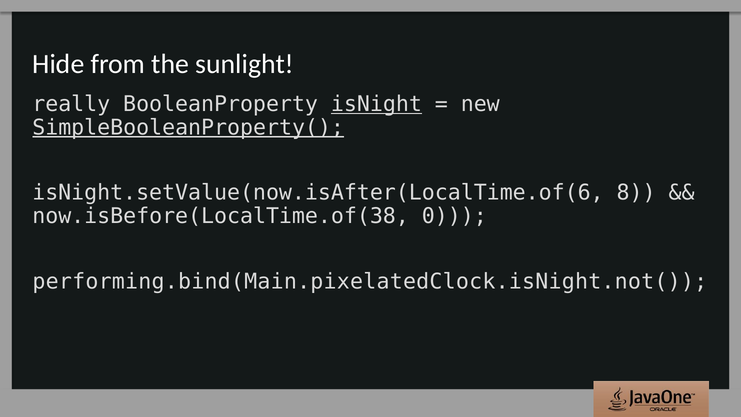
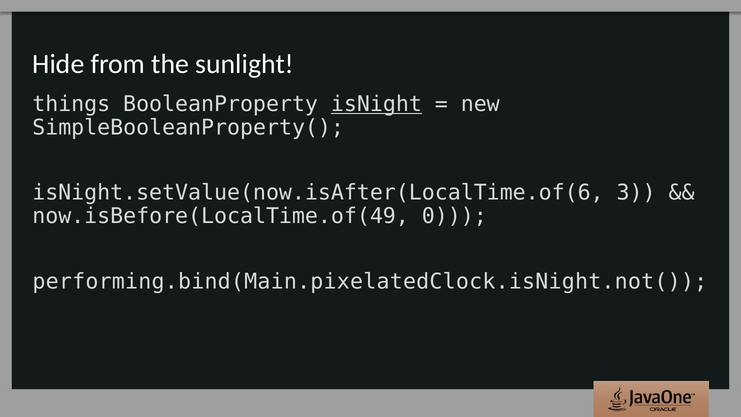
really: really -> things
SimpleBooleanProperty( underline: present -> none
8: 8 -> 3
now.isBefore(LocalTime.of(38: now.isBefore(LocalTime.of(38 -> now.isBefore(LocalTime.of(49
